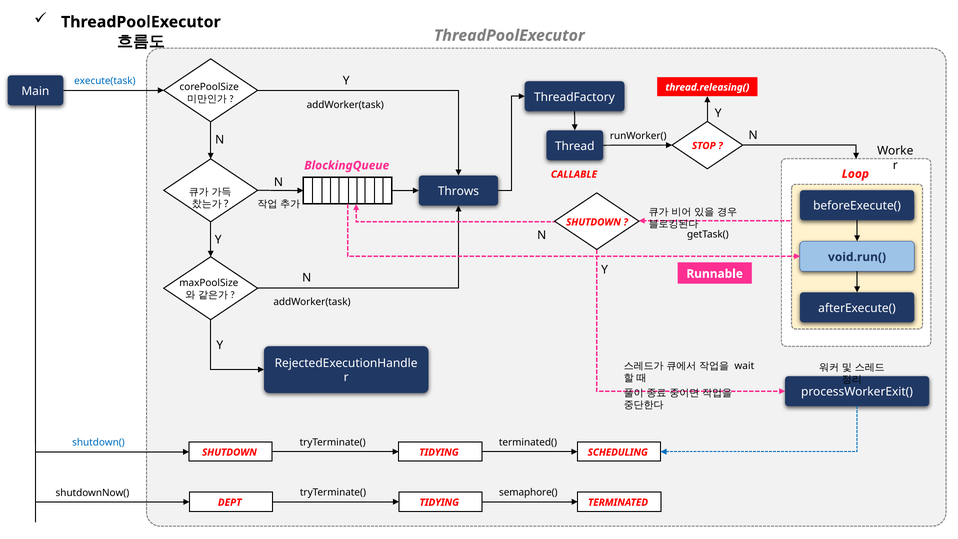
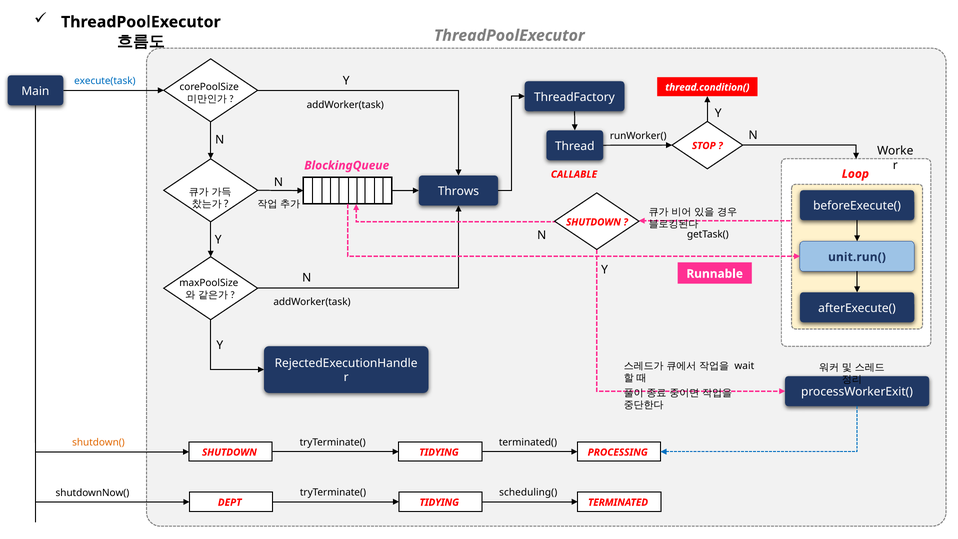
thread.releasing(: thread.releasing( -> thread.condition(
void.run(: void.run( -> unit.run(
shutdown( colour: blue -> orange
SCHEDULING: SCHEDULING -> PROCESSING
semaphore(: semaphore( -> scheduling(
